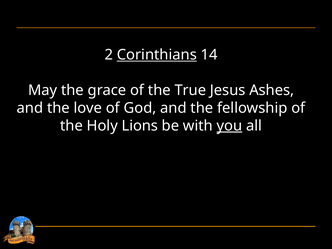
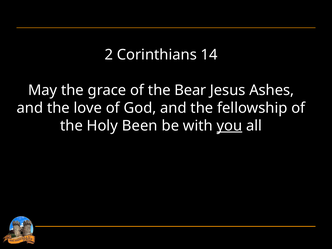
Corinthians underline: present -> none
True: True -> Bear
Lions: Lions -> Been
